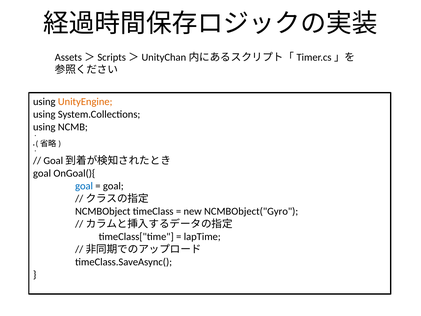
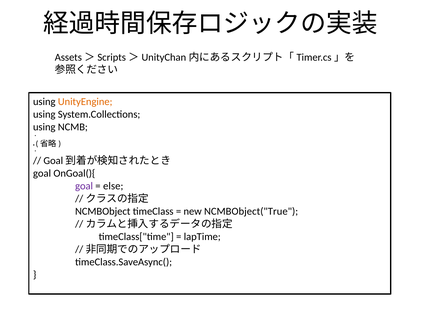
goal at (84, 186) colour: blue -> purple
goal at (113, 186): goal -> else
NCMBObject("Gyro: NCMBObject("Gyro -> NCMBObject("True
